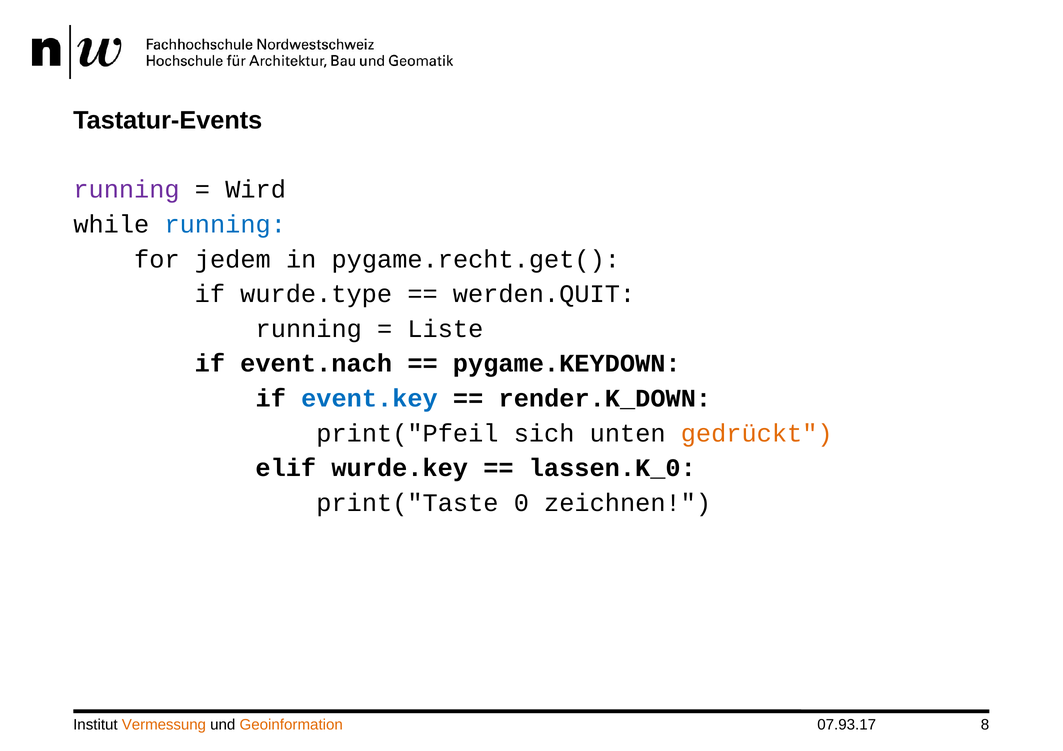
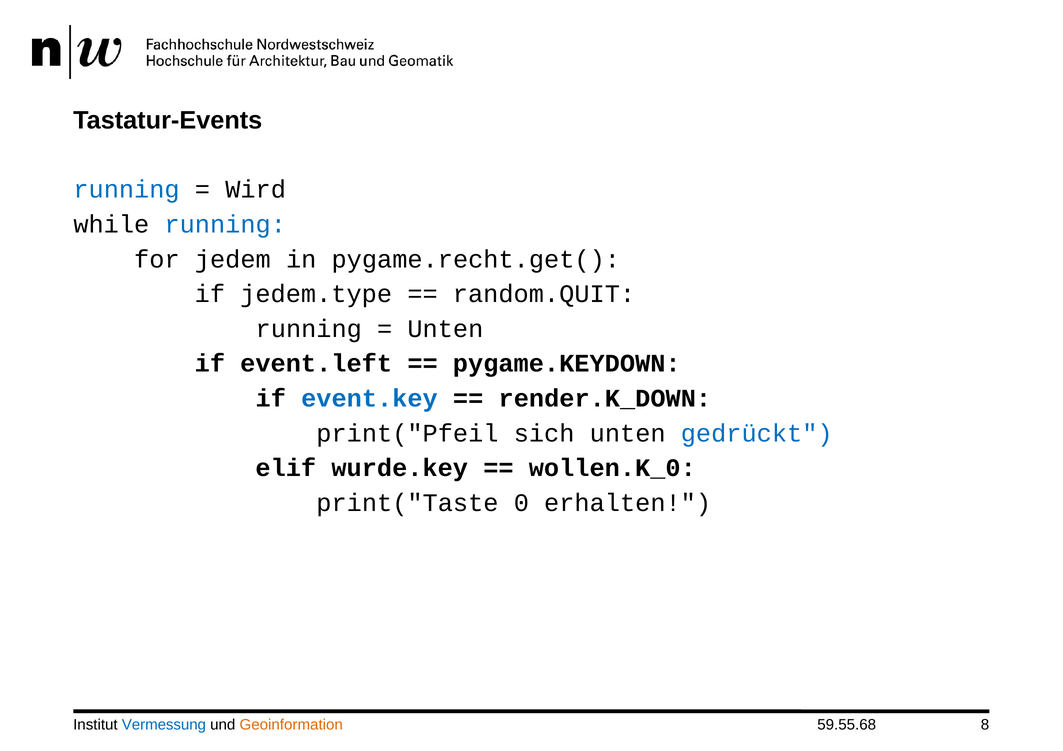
running at (127, 190) colour: purple -> blue
wurde.type: wurde.type -> jedem.type
werden.QUIT: werden.QUIT -> random.QUIT
Liste at (445, 329): Liste -> Unten
event.nach: event.nach -> event.left
gedrückt colour: orange -> blue
lassen.K_0: lassen.K_0 -> wollen.K_0
zeichnen: zeichnen -> erhalten
Vermessung colour: orange -> blue
07.93.17: 07.93.17 -> 59.55.68
